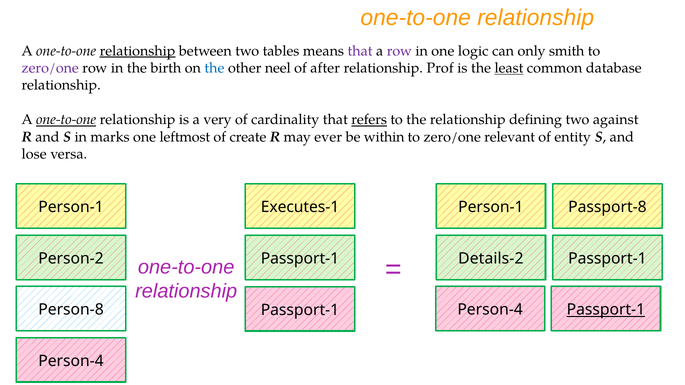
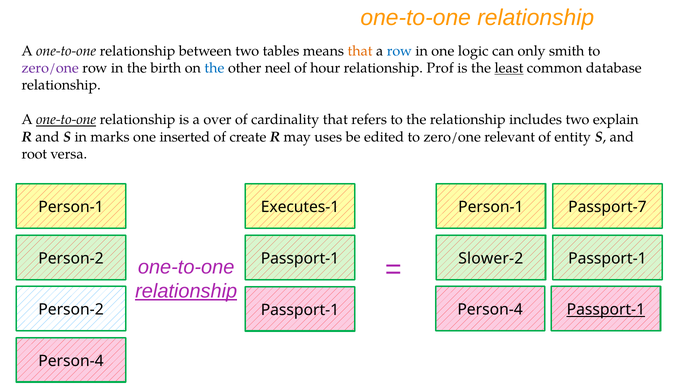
relationship at (138, 51) underline: present -> none
that at (360, 51) colour: purple -> orange
row at (399, 51) colour: purple -> blue
after: after -> hour
very: very -> over
refers underline: present -> none
defining: defining -> includes
against: against -> explain
leftmost: leftmost -> inserted
ever: ever -> uses
within: within -> edited
lose: lose -> root
Passport-8: Passport-8 -> Passport-7
Details-2: Details-2 -> Slower-2
relationship at (186, 291) underline: none -> present
Person-8 at (71, 310): Person-8 -> Person-2
